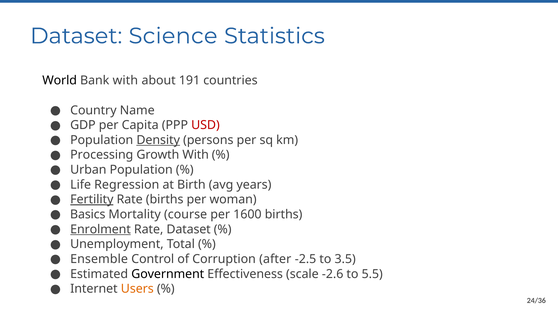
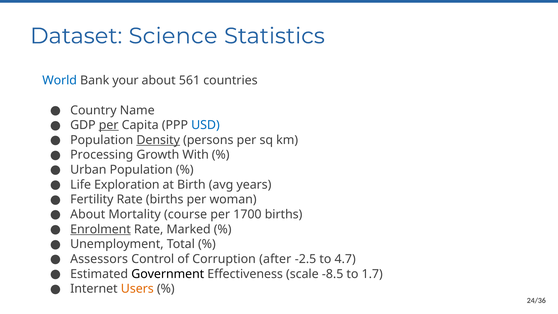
World colour: black -> blue
Bank with: with -> your
191: 191 -> 561
per at (109, 125) underline: none -> present
USD colour: red -> blue
Regression: Regression -> Exploration
Fertility underline: present -> none
Basics at (88, 214): Basics -> About
1600: 1600 -> 1700
Rate Dataset: Dataset -> Marked
Ensemble: Ensemble -> Assessors
3.5: 3.5 -> 4.7
-2.6: -2.6 -> -8.5
5.5: 5.5 -> 1.7
